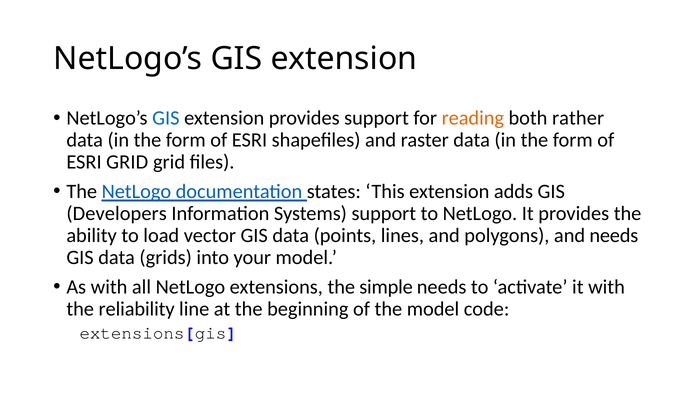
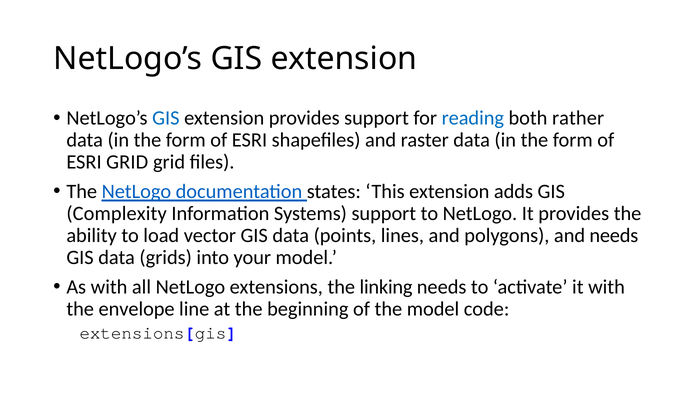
reading colour: orange -> blue
Developers: Developers -> Complexity
simple: simple -> linking
reliability: reliability -> envelope
